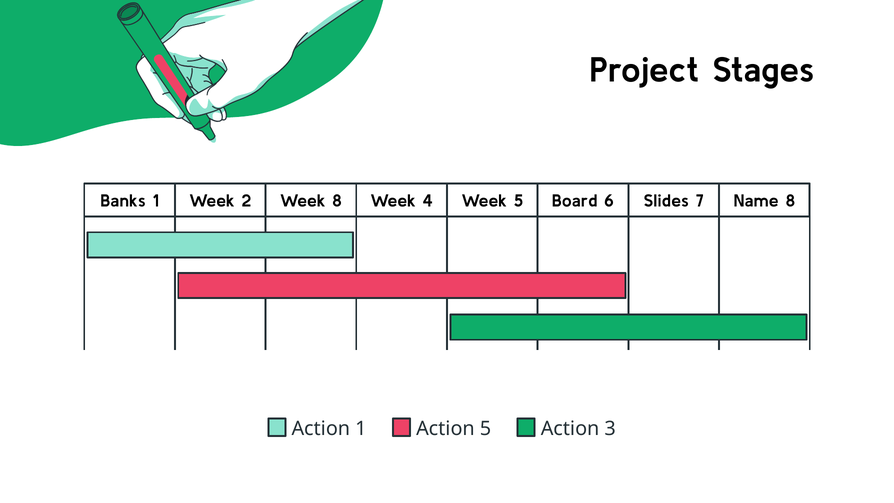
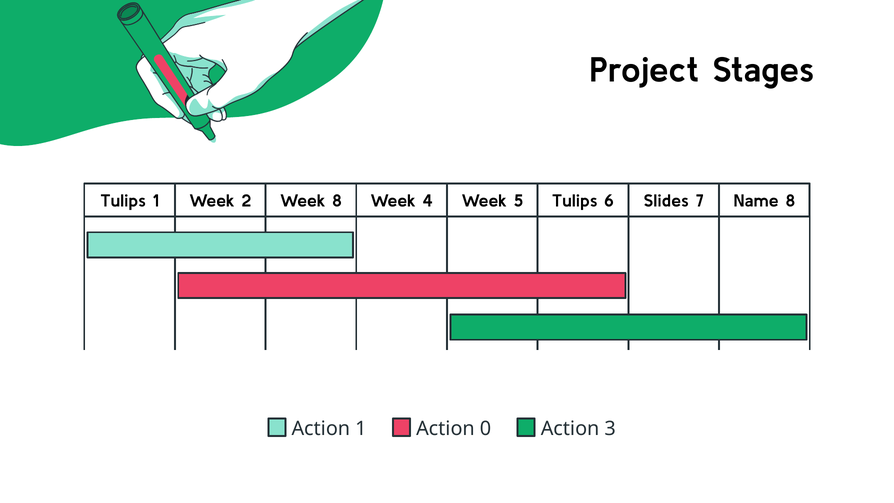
Banks at (123, 201): Banks -> Tulips
5 Board: Board -> Tulips
Action 5: 5 -> 0
